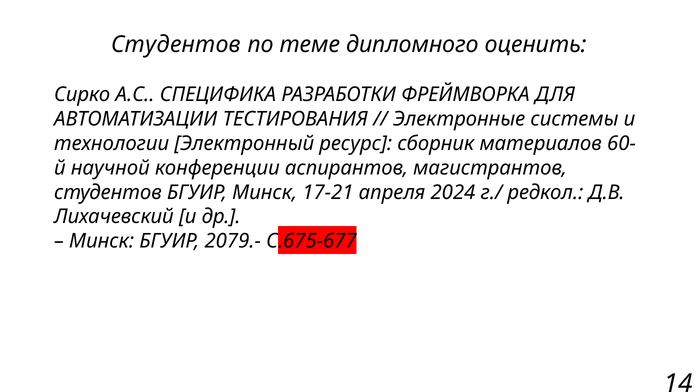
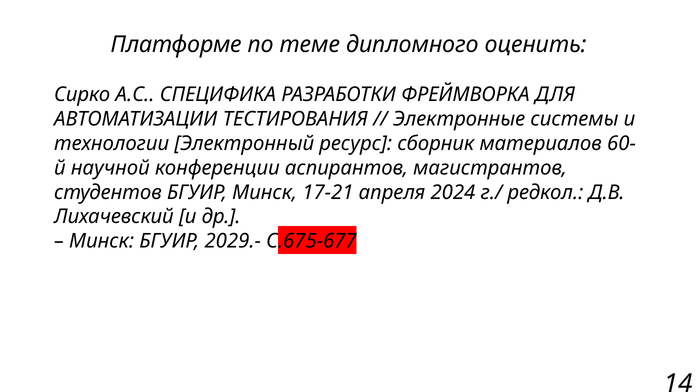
Студентов at (176, 45): Студентов -> Платформе
2079.-: 2079.- -> 2029.-
